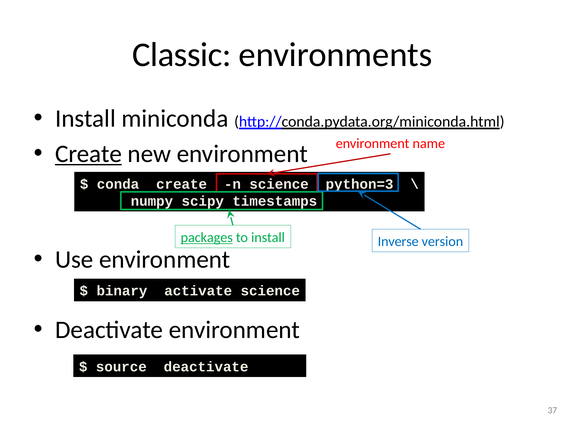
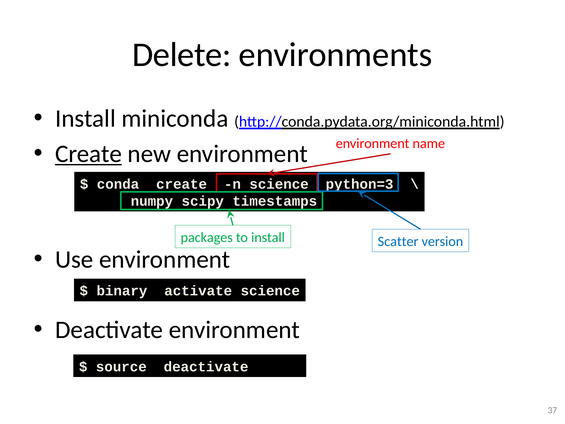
Classic: Classic -> Delete
packages underline: present -> none
Inverse: Inverse -> Scatter
